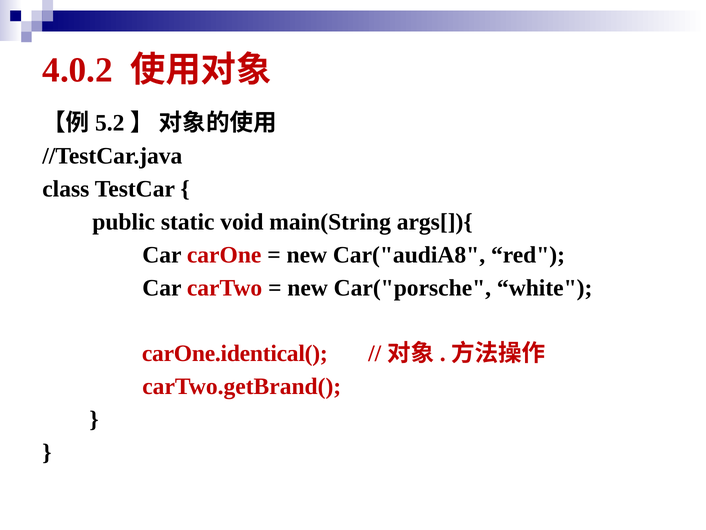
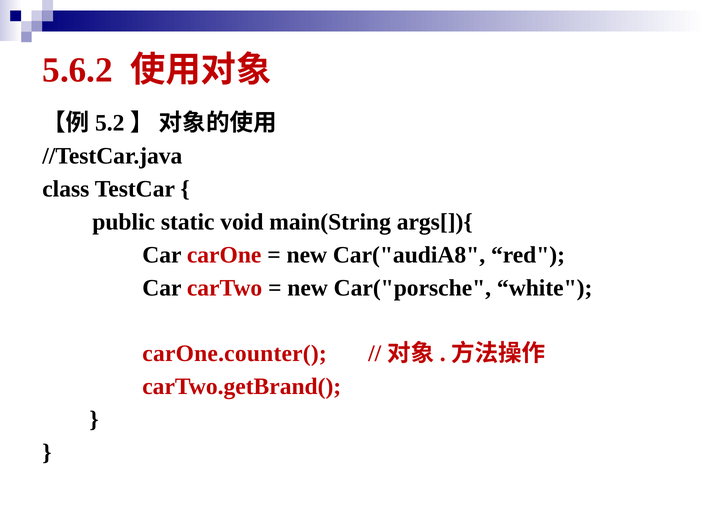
4.0.2: 4.0.2 -> 5.6.2
carOne.identical(: carOne.identical( -> carOne.counter(
